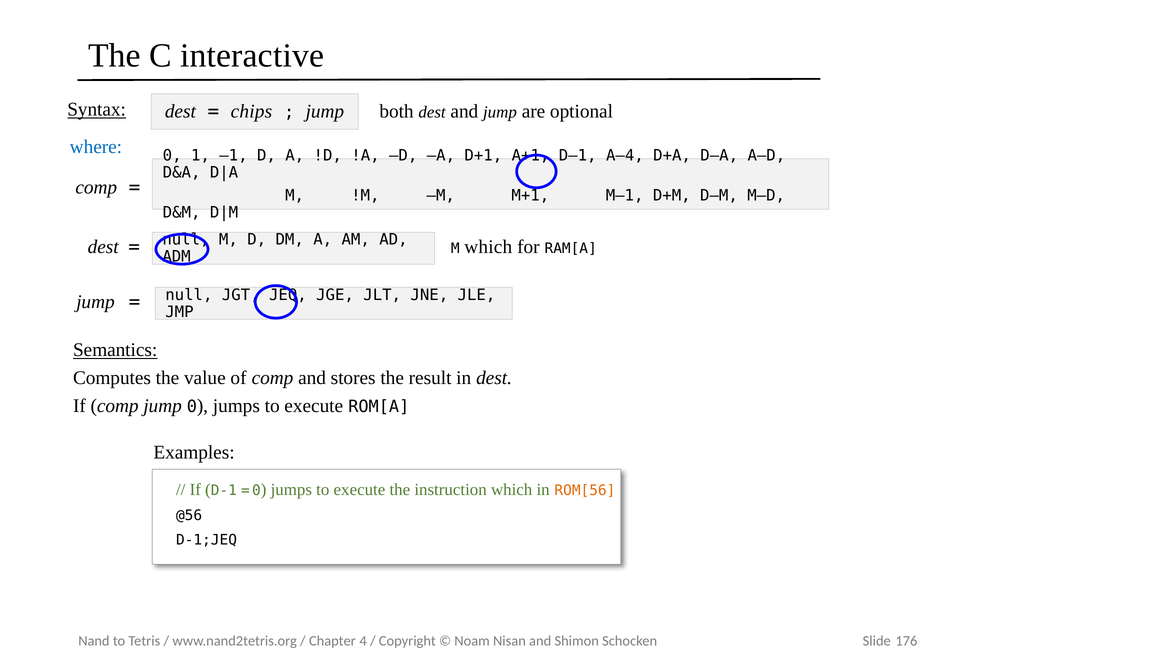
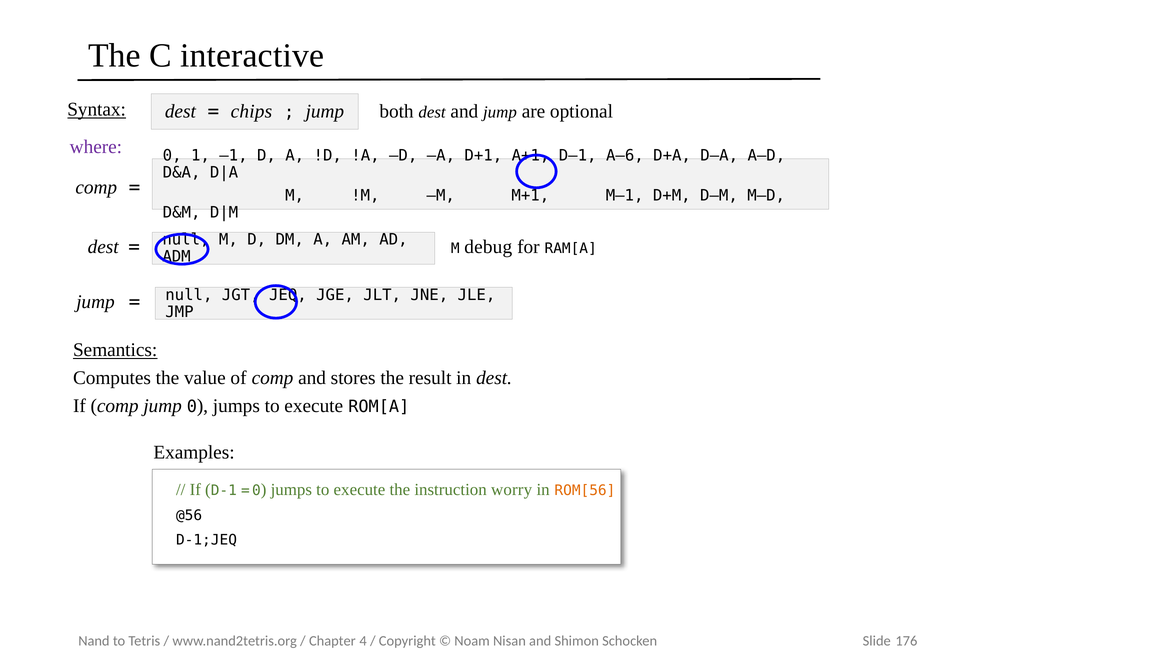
where colour: blue -> purple
A–4: A–4 -> A–6
M which: which -> debug
instruction which: which -> worry
